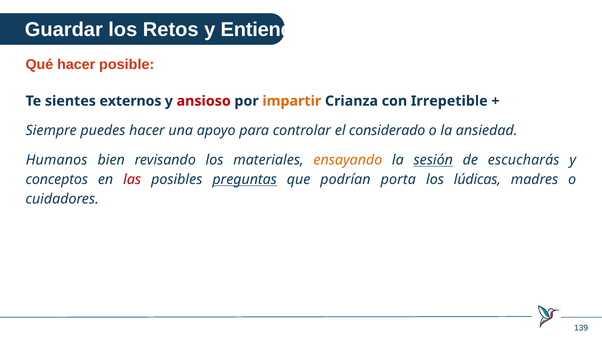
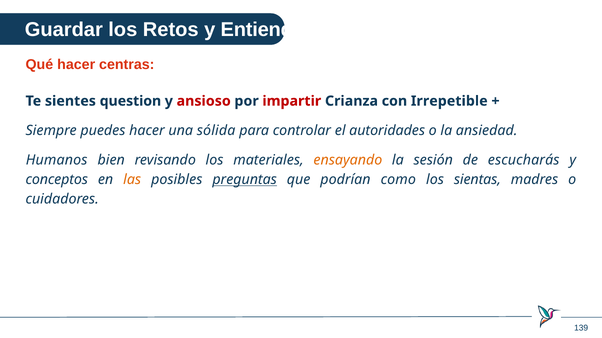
posible: posible -> centras
externos: externos -> question
impartir colour: orange -> red
apoyo: apoyo -> sólida
considerado: considerado -> autoridades
sesión underline: present -> none
las colour: red -> orange
porta: porta -> como
lúdicas: lúdicas -> sientas
